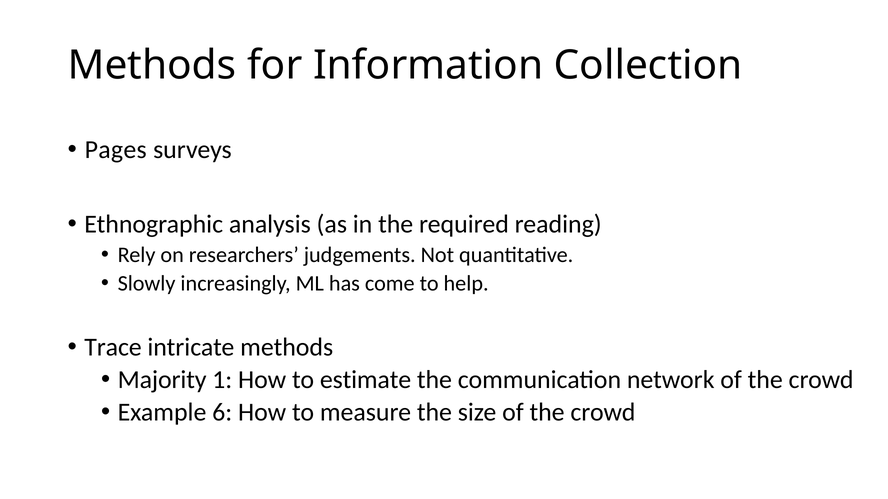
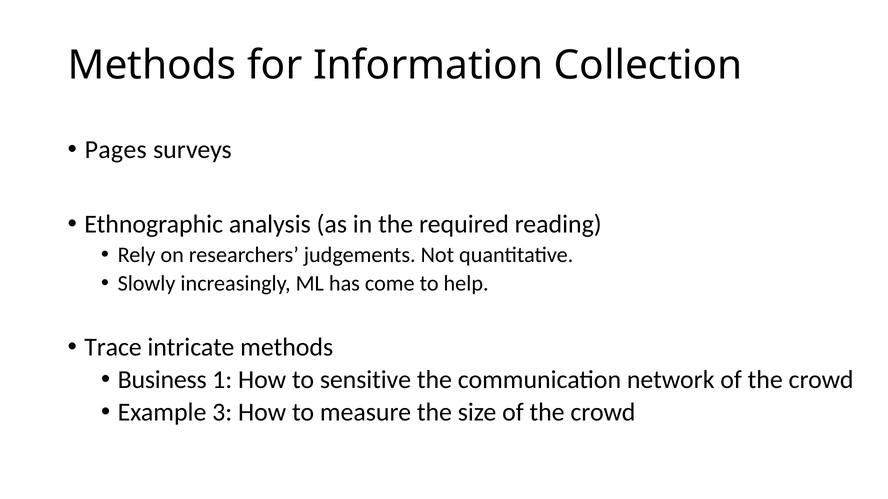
Majority: Majority -> Business
estimate: estimate -> sensitive
6: 6 -> 3
